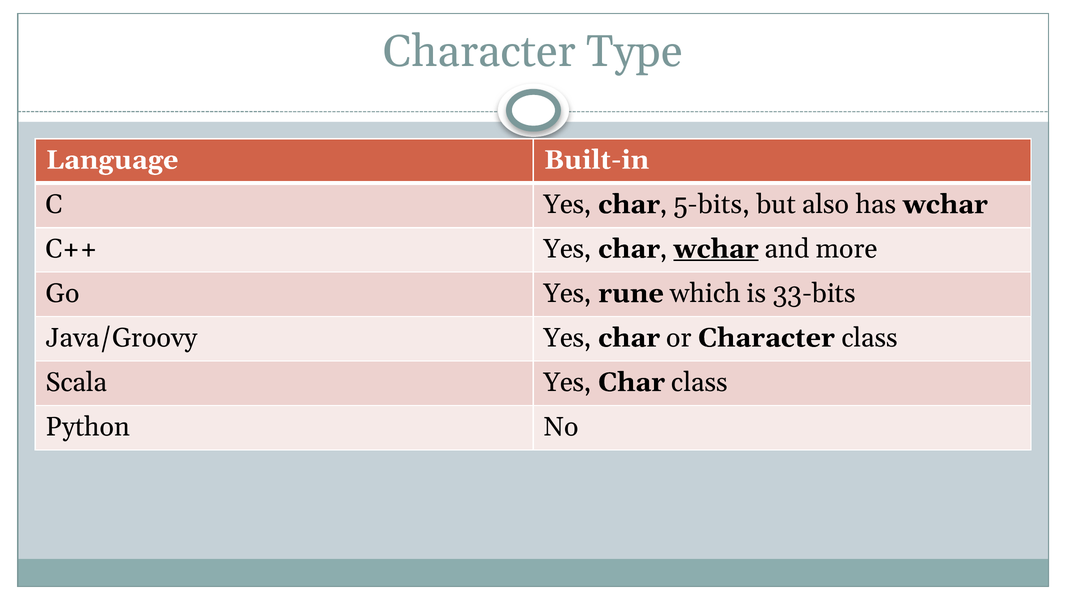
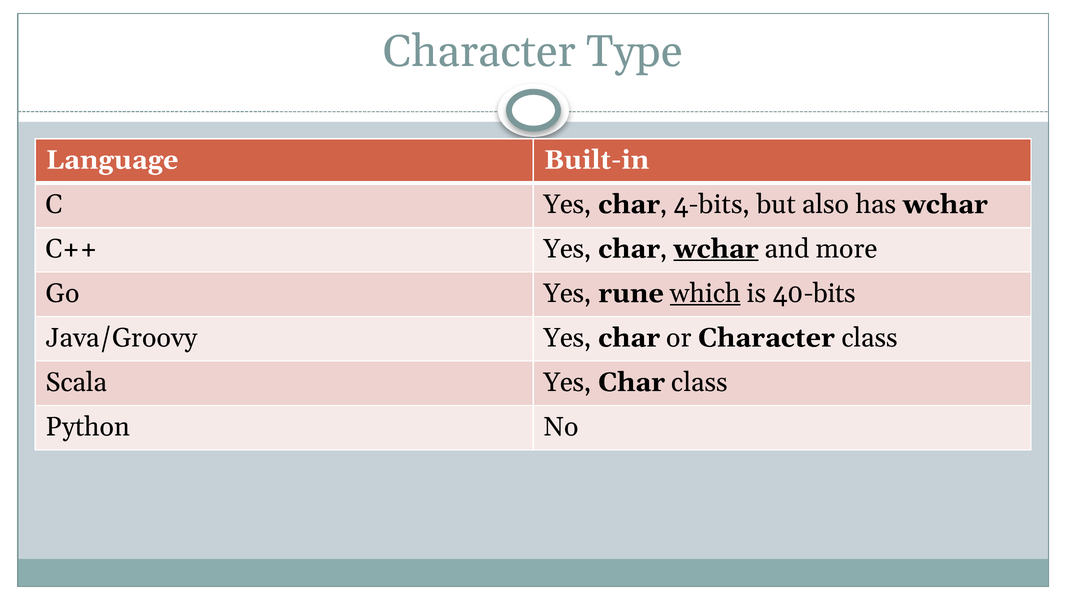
5-bits: 5-bits -> 4-bits
which underline: none -> present
33-bits: 33-bits -> 40-bits
